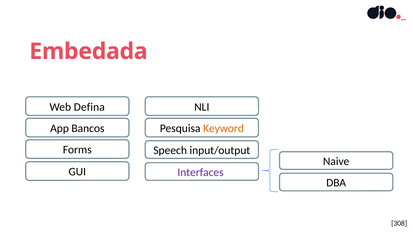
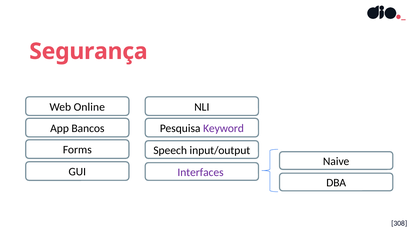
Embedada: Embedada -> Segurança
Defina: Defina -> Online
Keyword colour: orange -> purple
